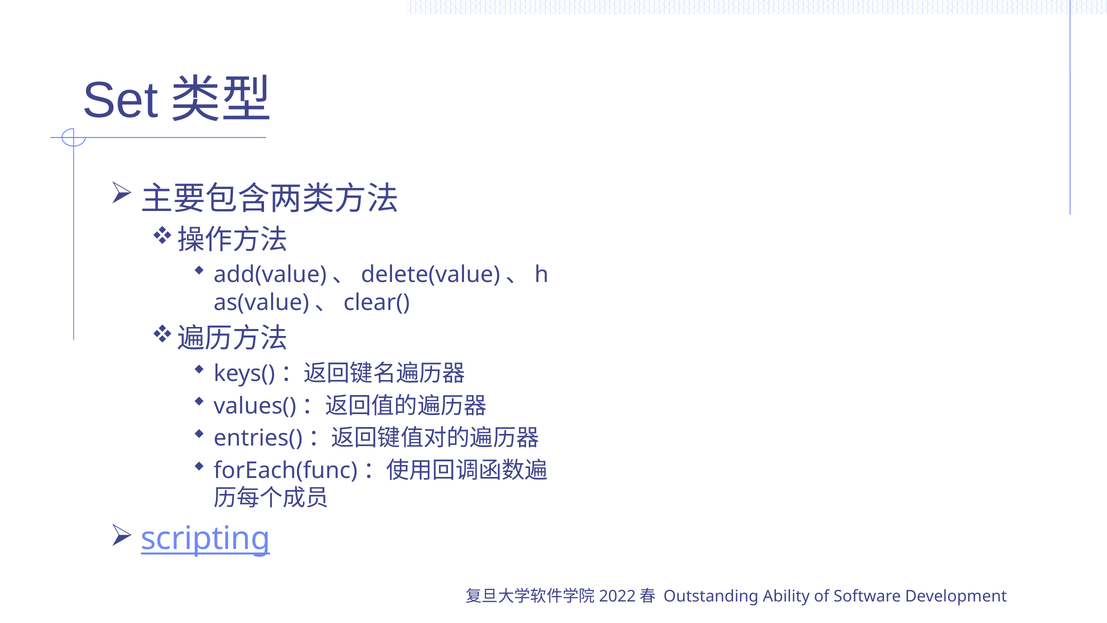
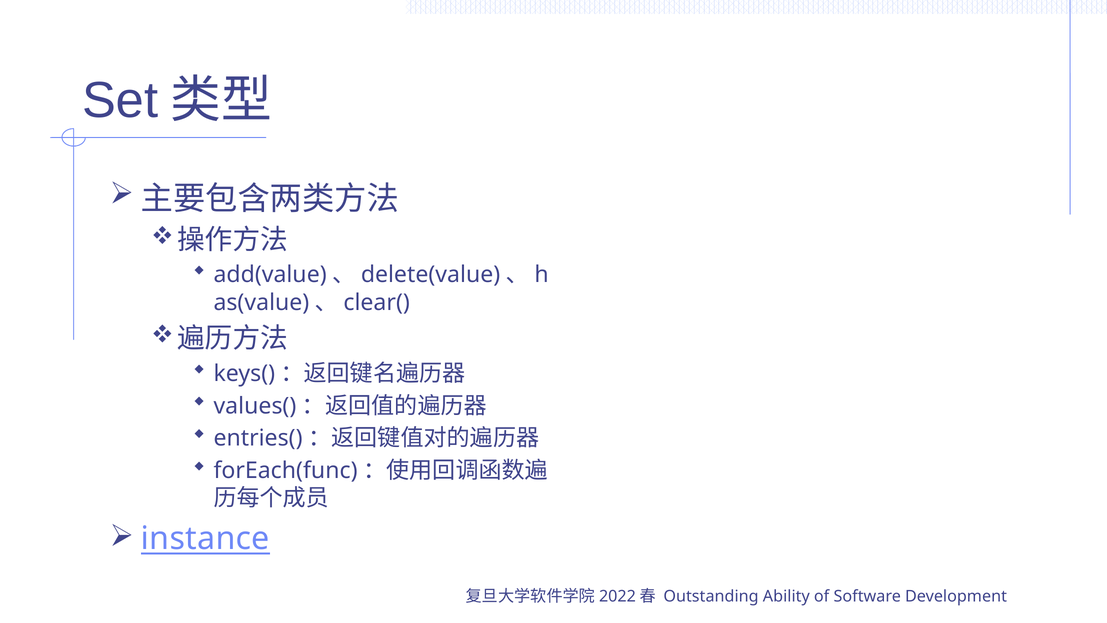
scripting: scripting -> instance
